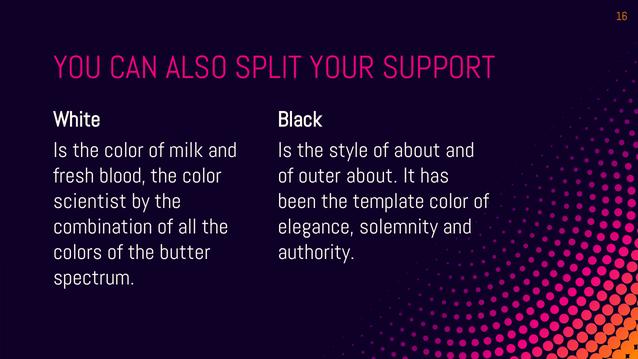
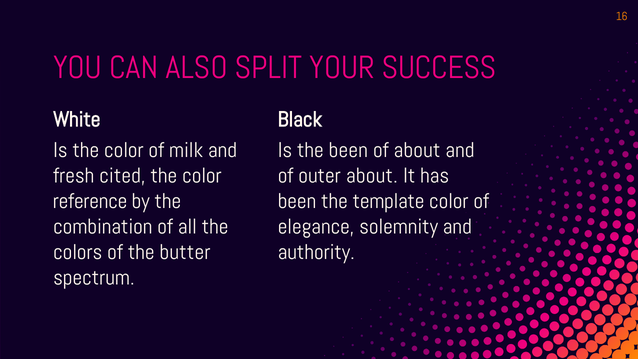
SUPPORT: SUPPORT -> SUCCESS
the style: style -> been
blood: blood -> cited
scientist: scientist -> reference
